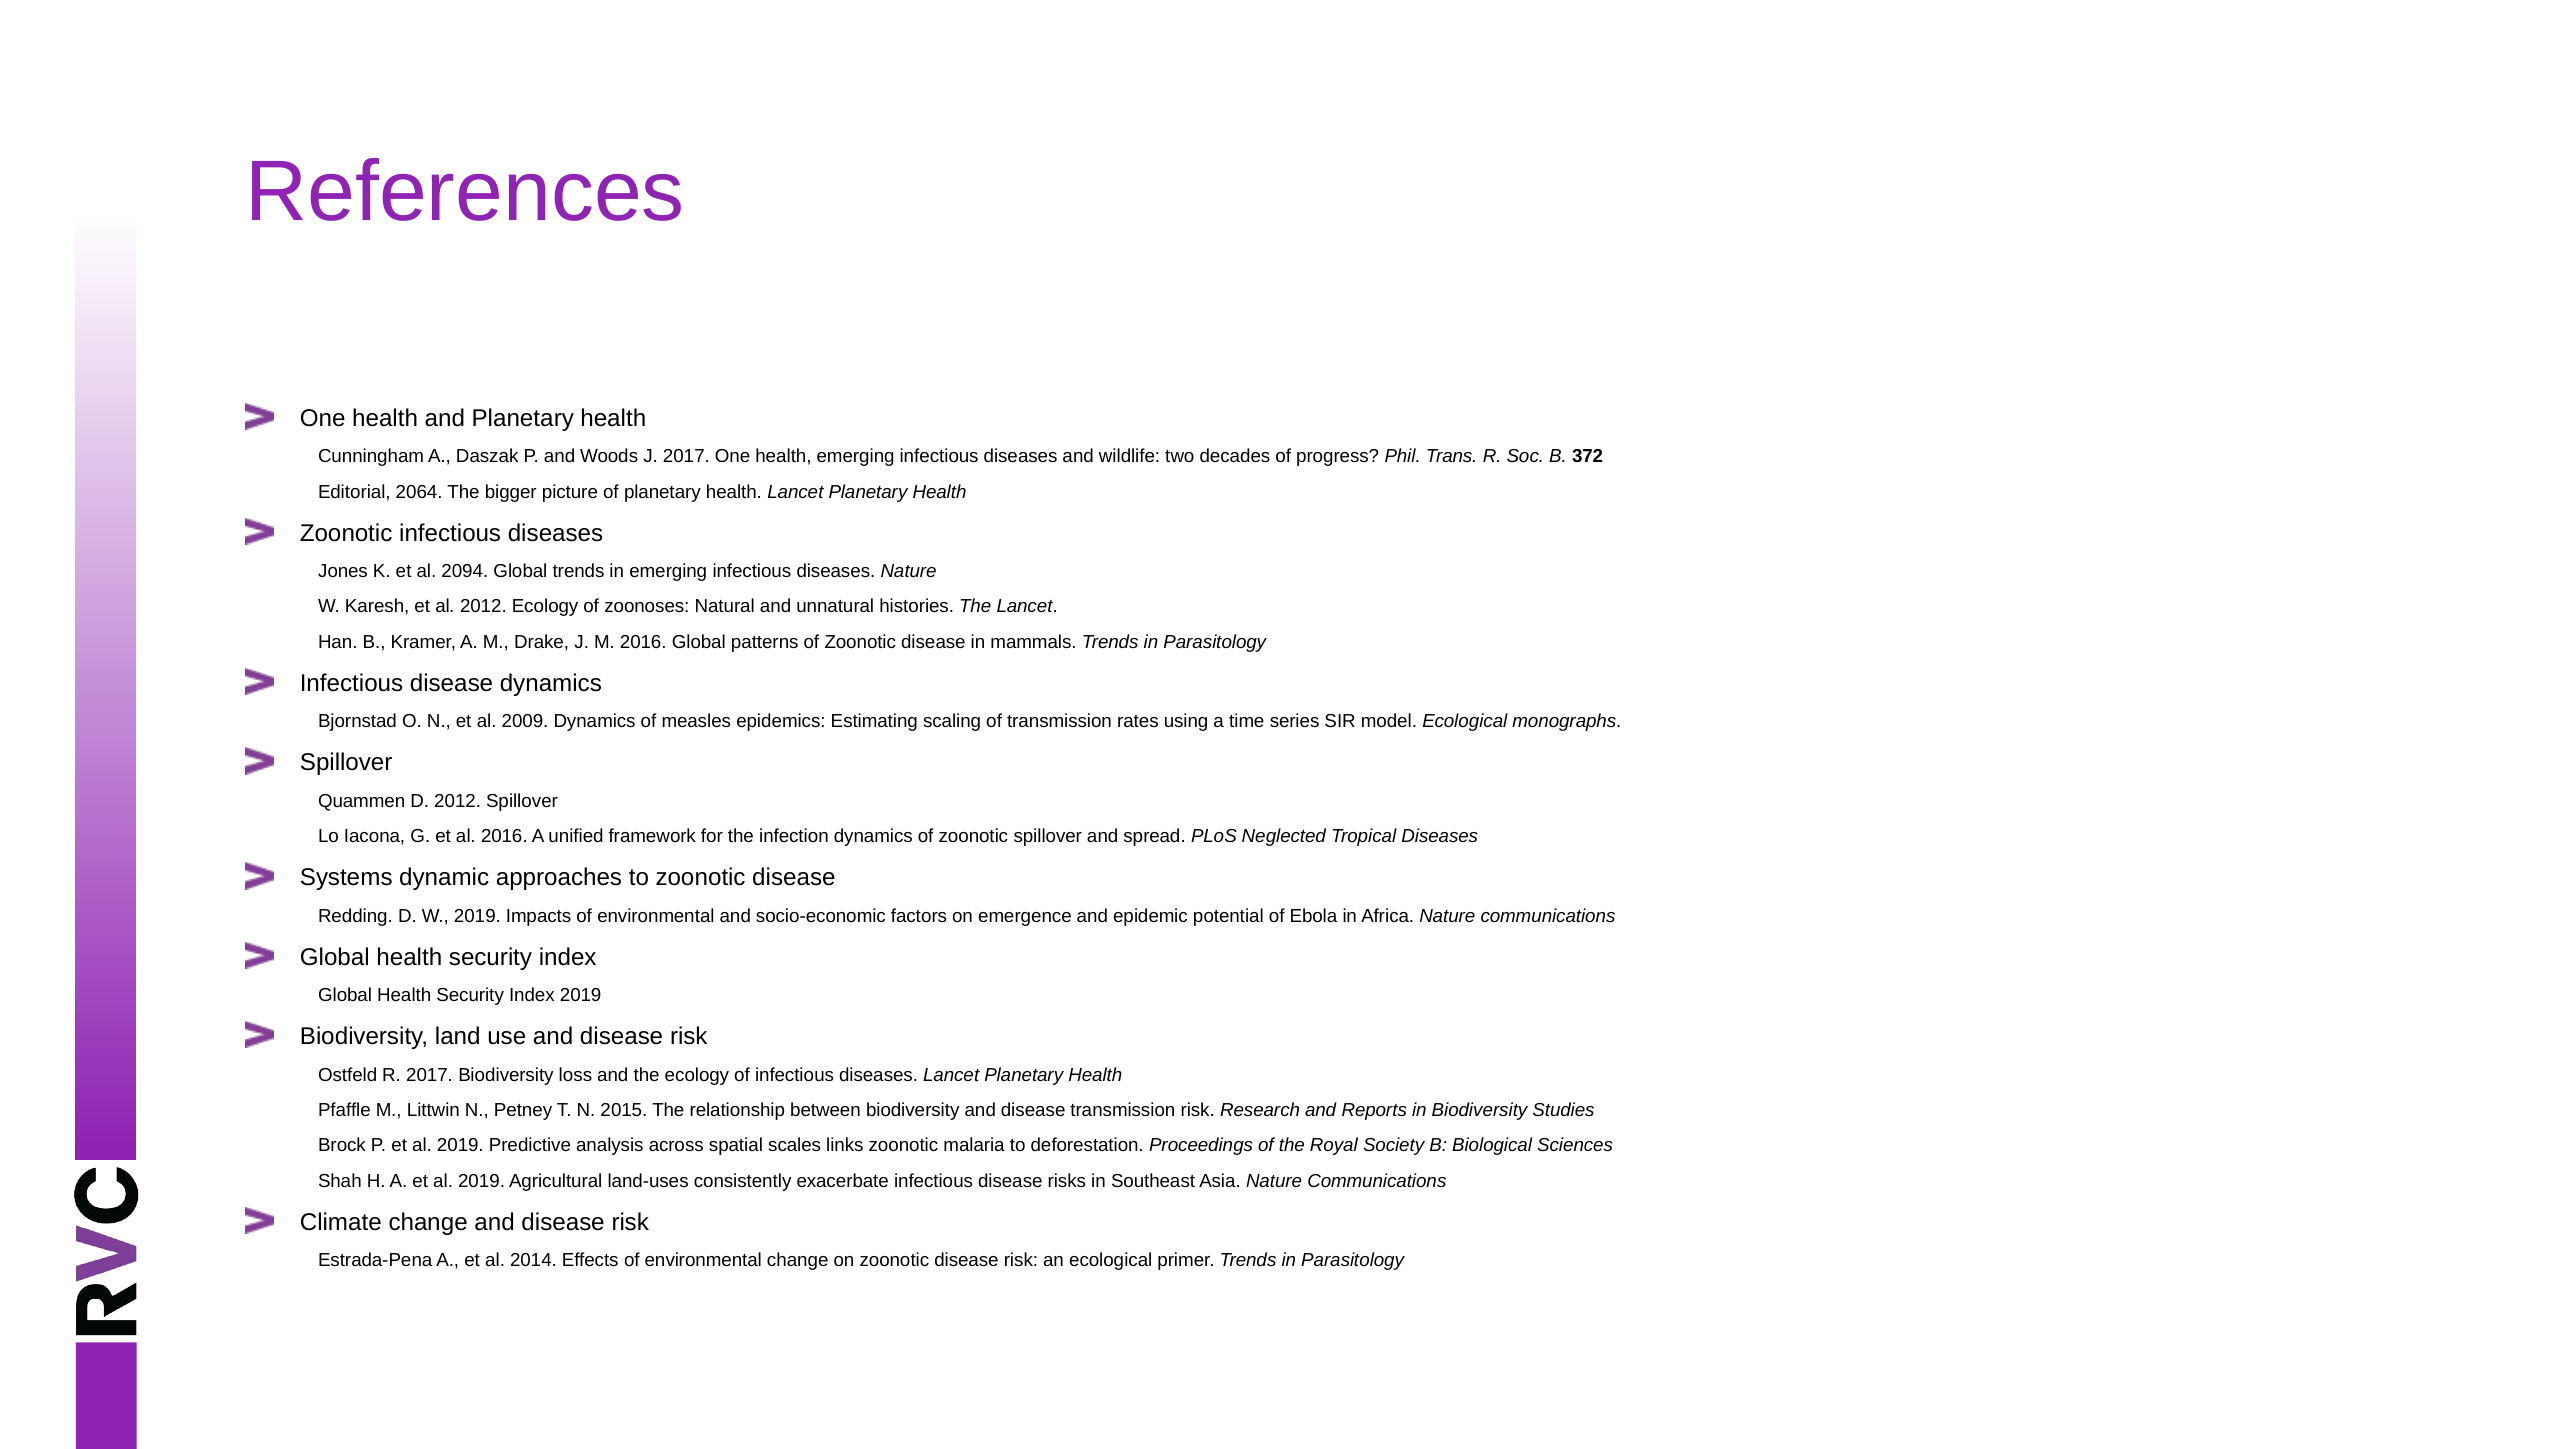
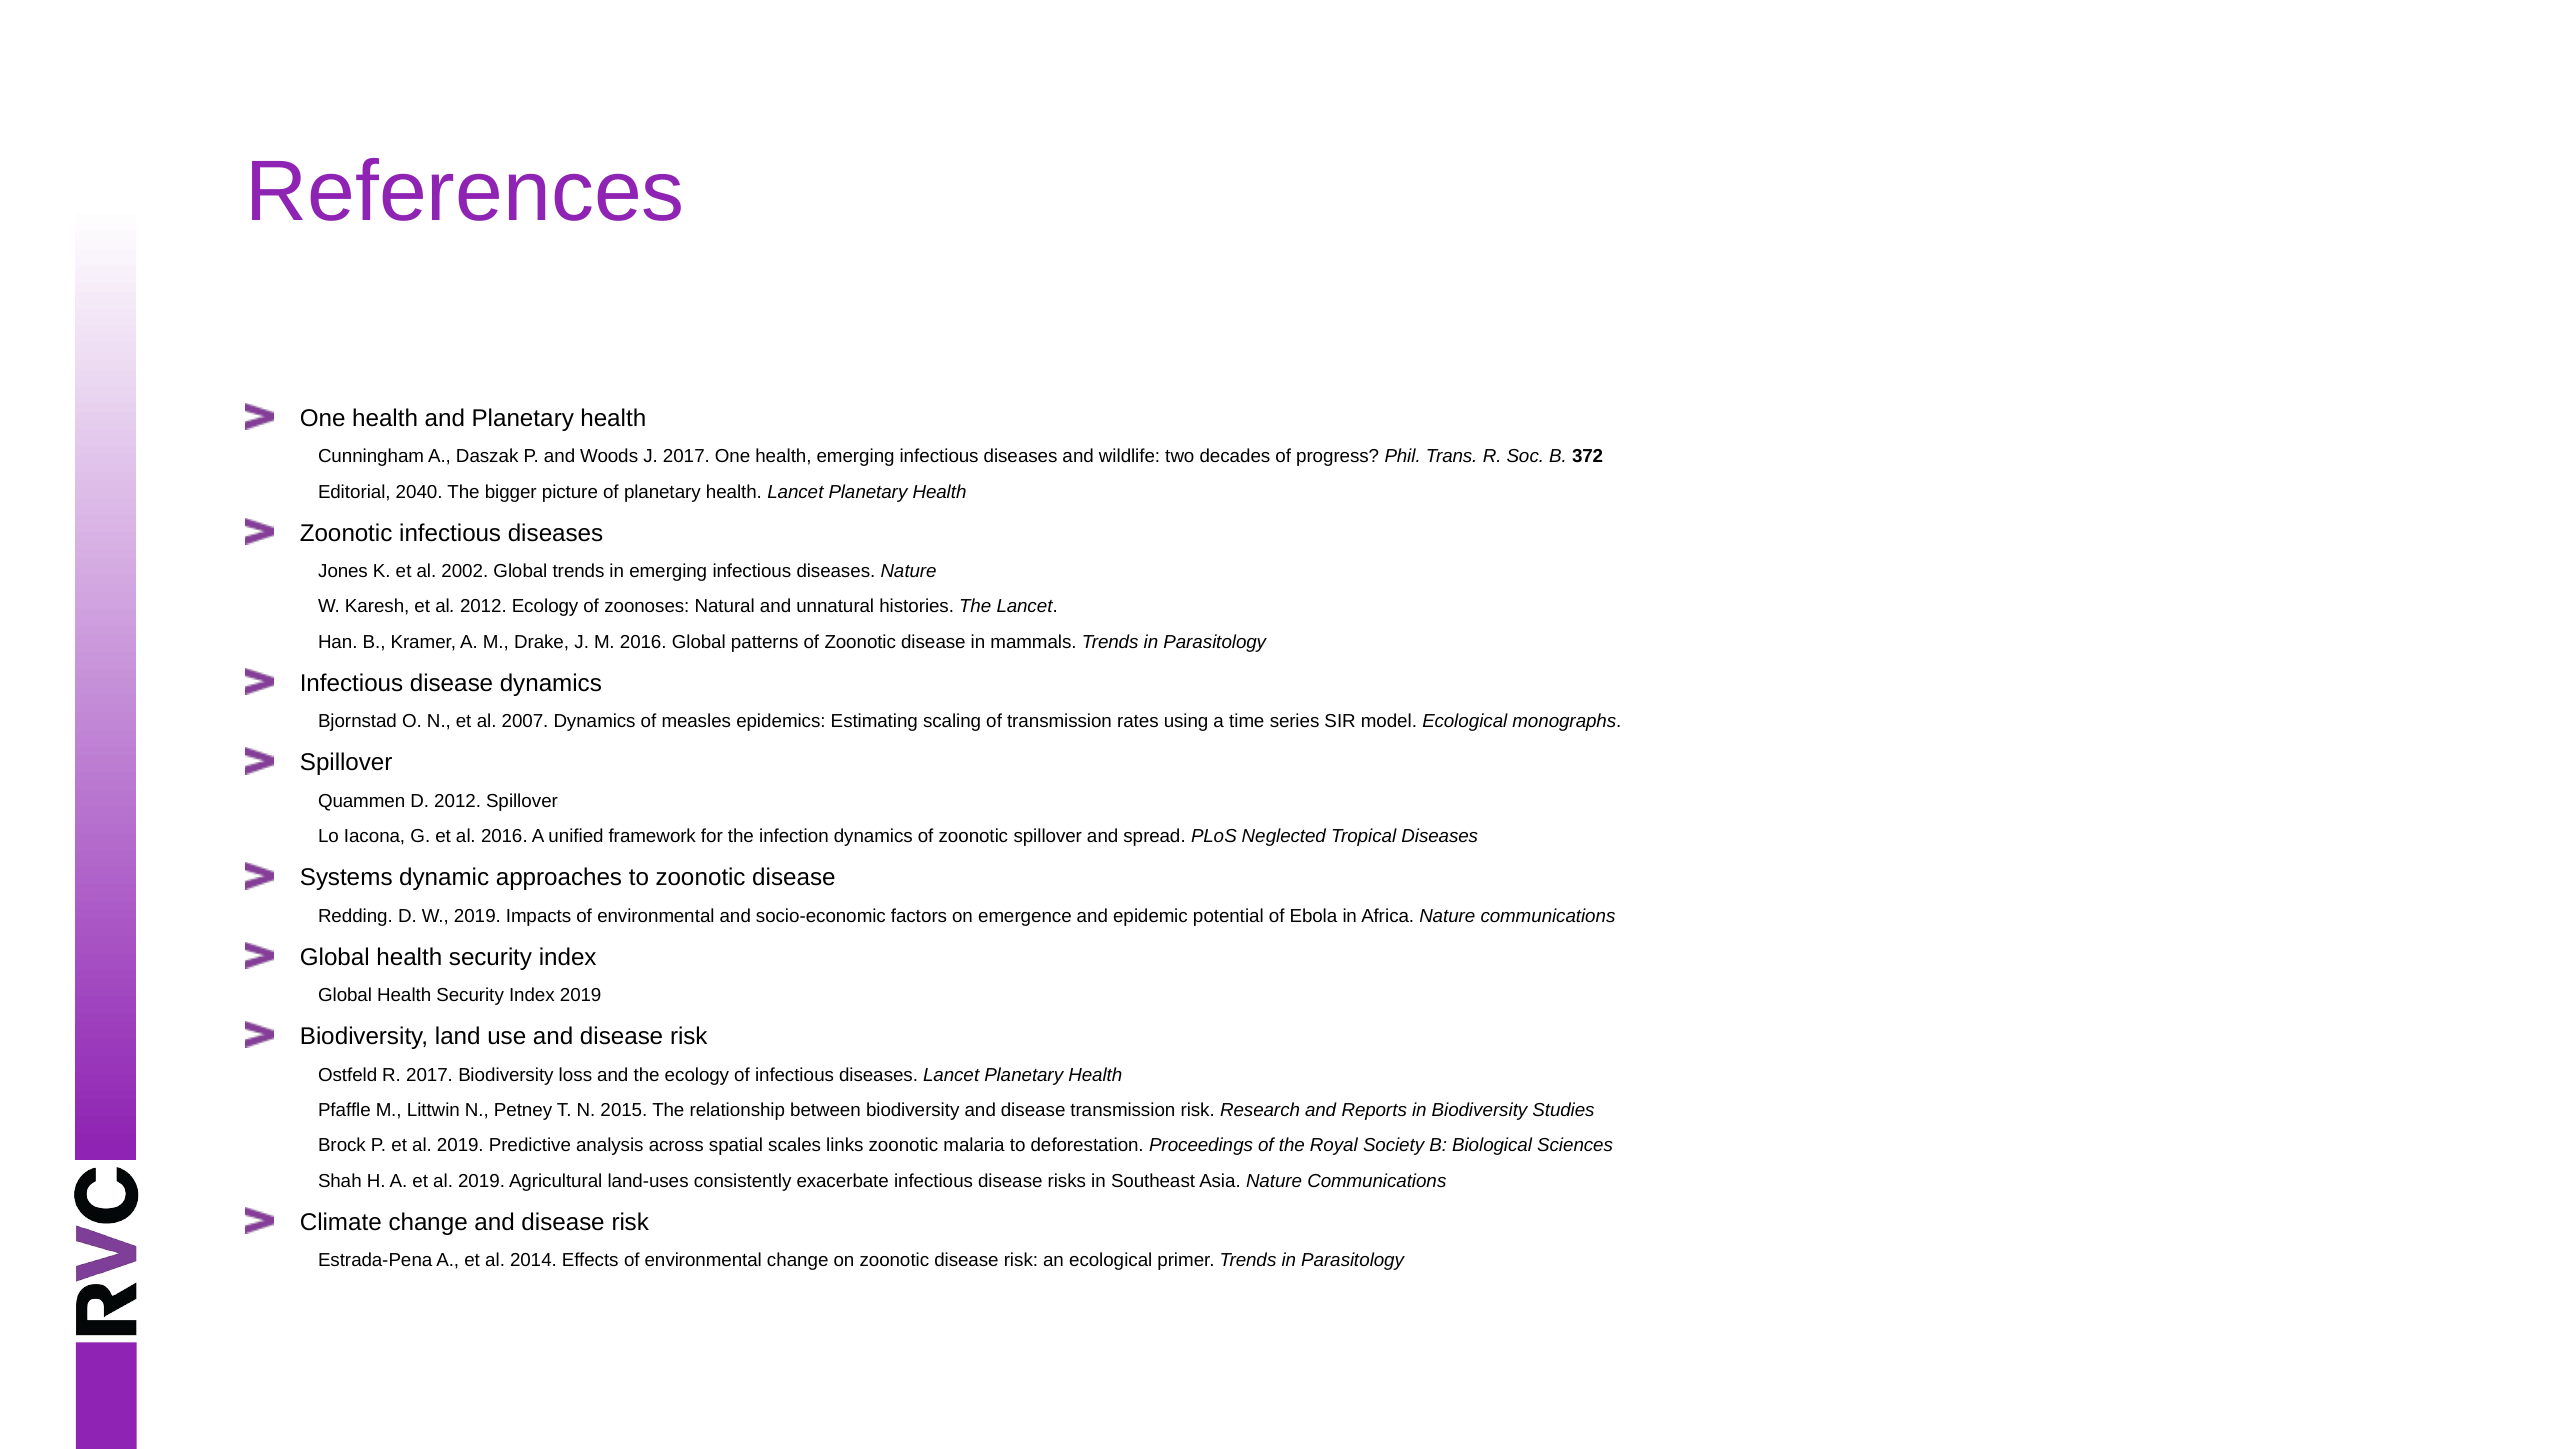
2064: 2064 -> 2040
2094: 2094 -> 2002
2009: 2009 -> 2007
